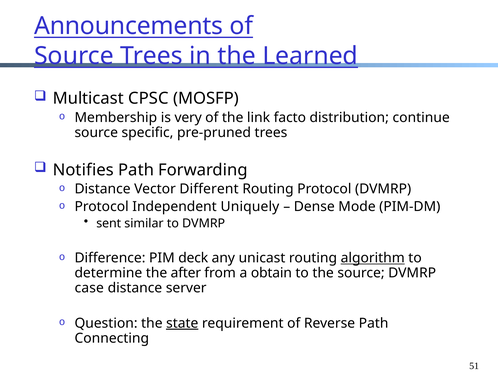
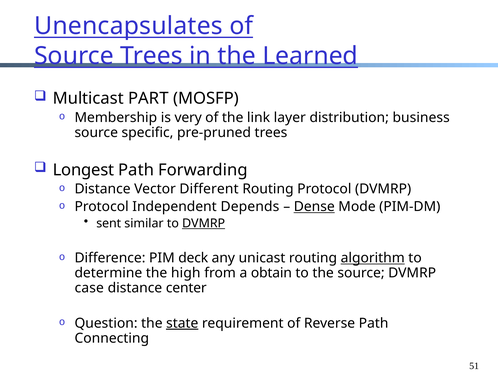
Announcements: Announcements -> Unencapsulates
CPSC: CPSC -> PART
facto: facto -> layer
continue: continue -> business
Notifies: Notifies -> Longest
Uniquely: Uniquely -> Depends
Dense underline: none -> present
DVMRP at (204, 224) underline: none -> present
after: after -> high
server: server -> center
